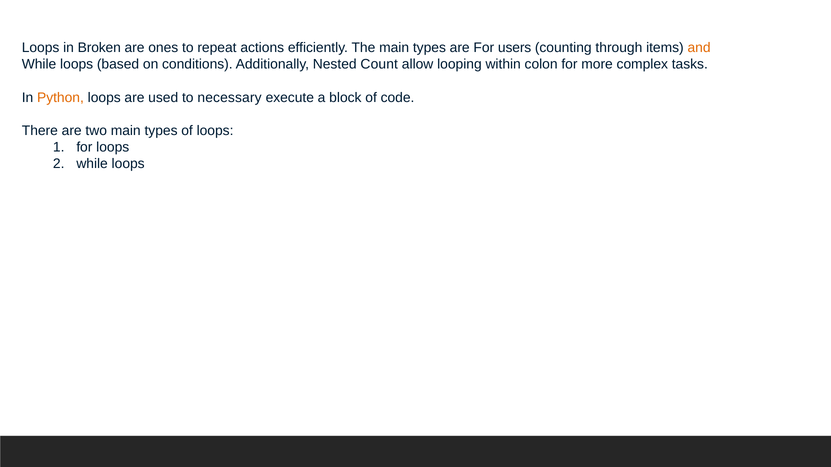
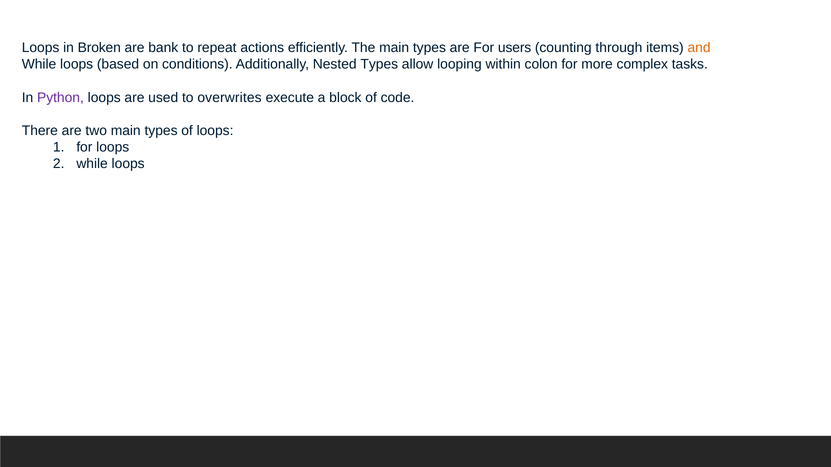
ones: ones -> bank
Nested Count: Count -> Types
Python colour: orange -> purple
necessary: necessary -> overwrites
